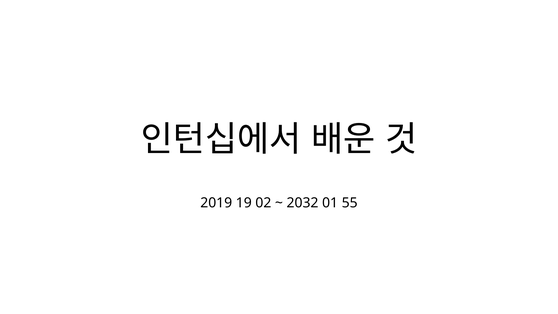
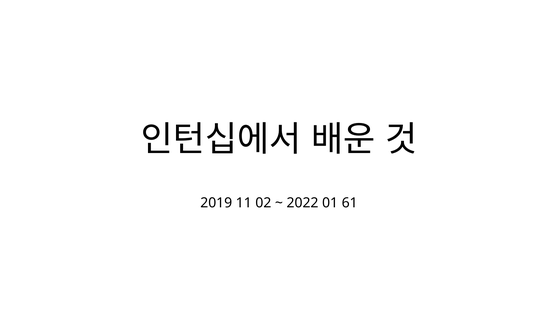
19: 19 -> 11
2032: 2032 -> 2022
55: 55 -> 61
